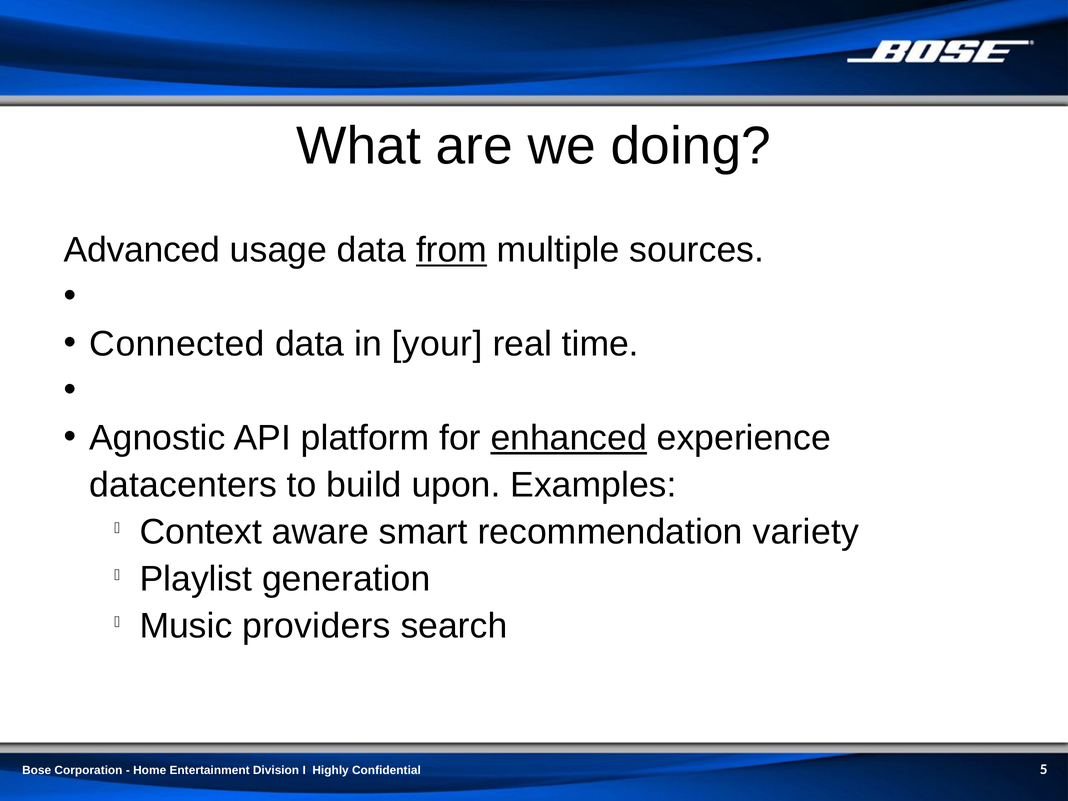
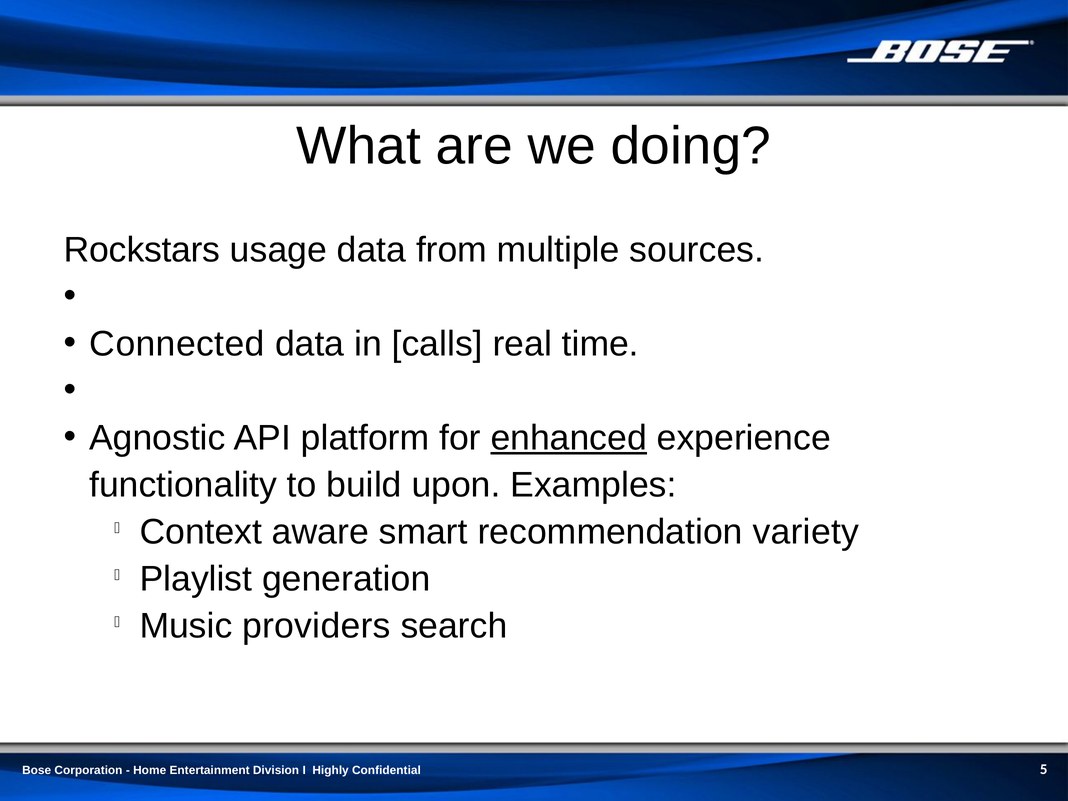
Advanced: Advanced -> Rockstars
from underline: present -> none
your: your -> calls
datacenters: datacenters -> functionality
